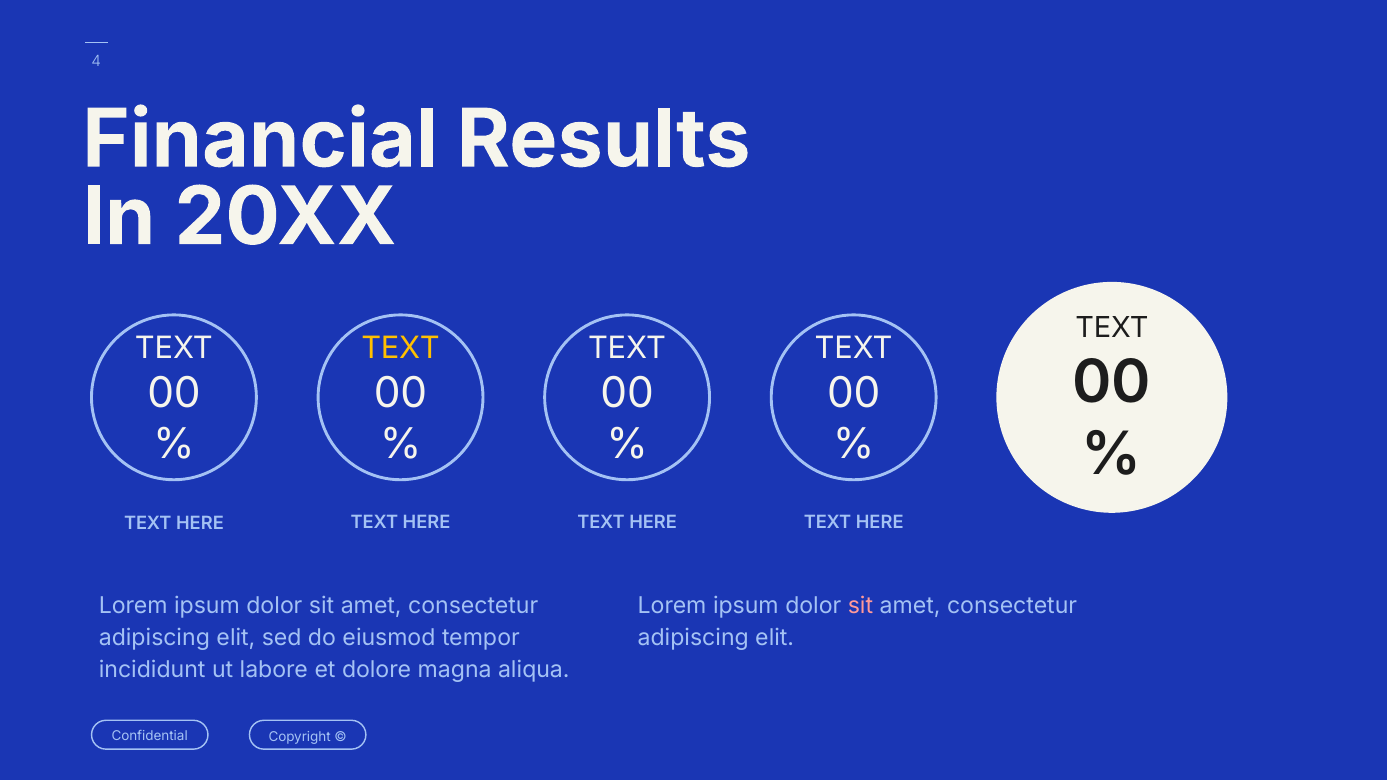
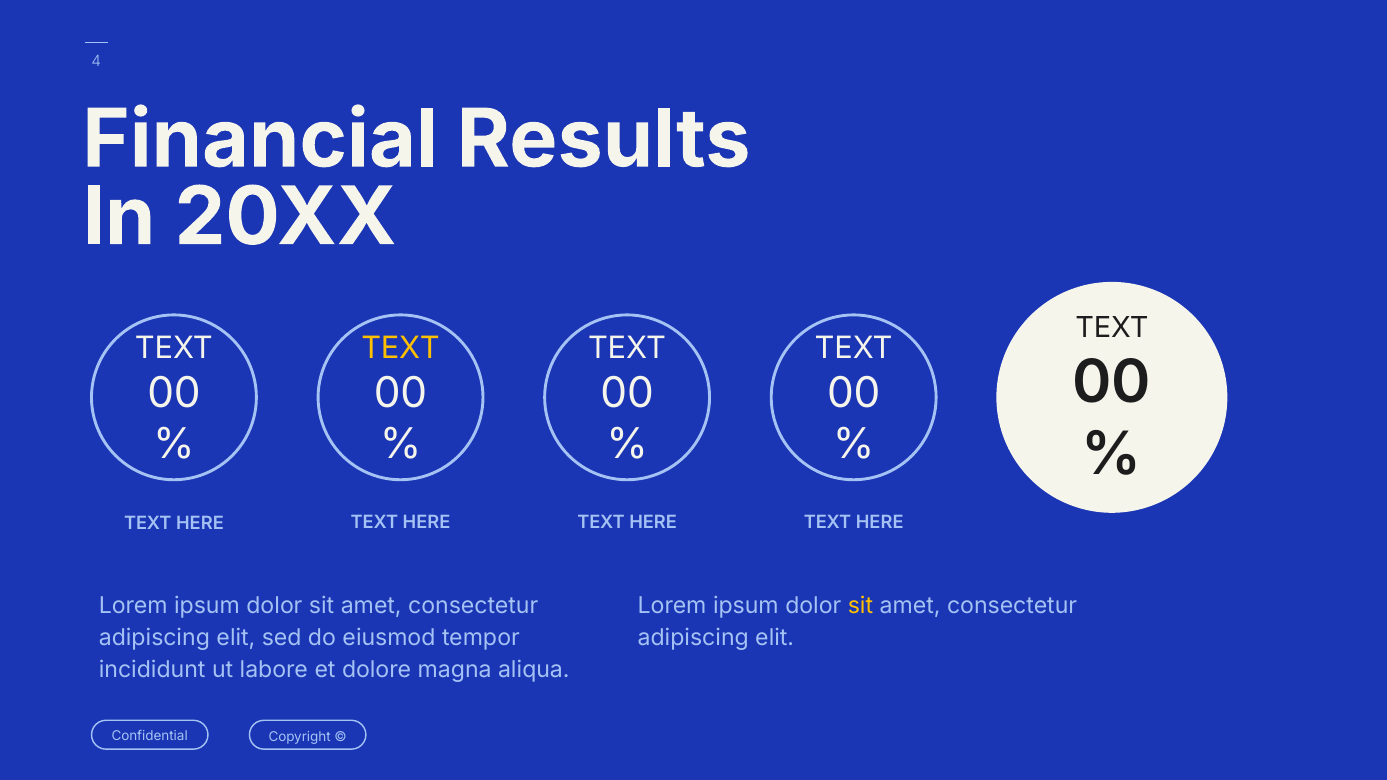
sit at (860, 606) colour: pink -> yellow
